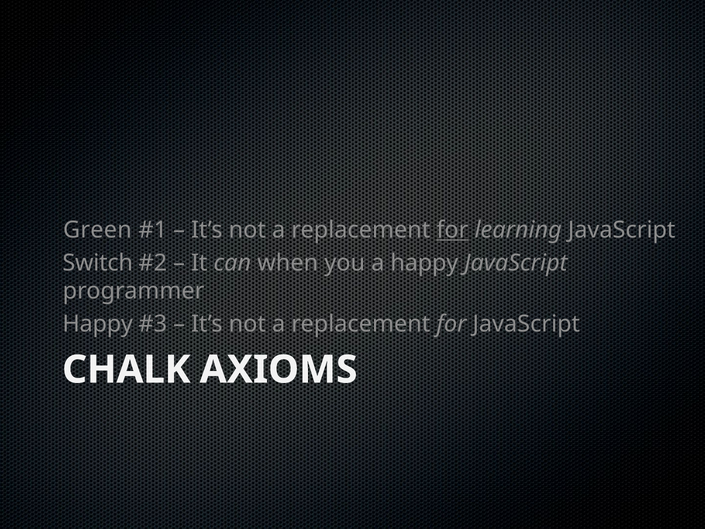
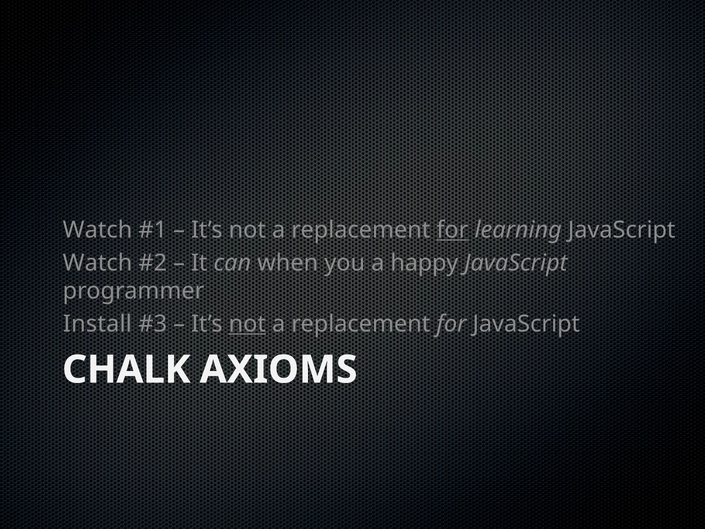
Green at (97, 230): Green -> Watch
Switch at (98, 263): Switch -> Watch
Happy at (98, 324): Happy -> Install
not at (247, 324) underline: none -> present
